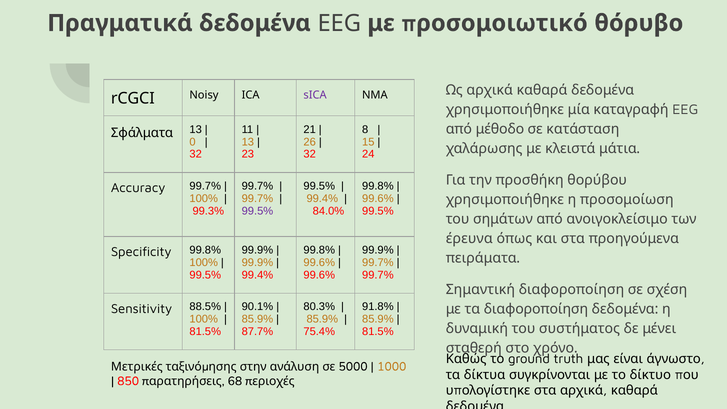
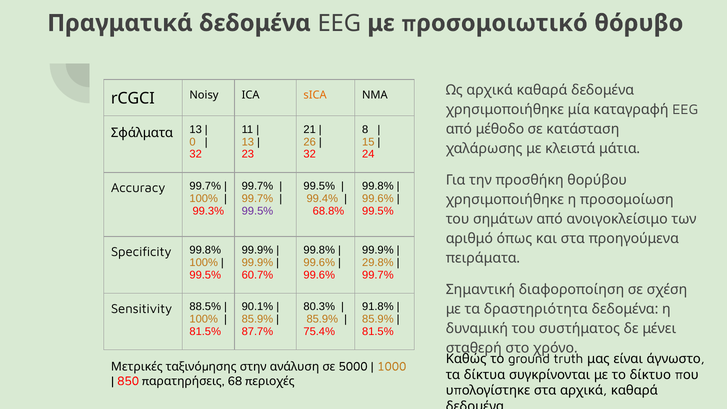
sICA colour: purple -> orange
84.0%: 84.0% -> 68.8%
έρευνα: έρευνα -> αριθμό
99.7% at (378, 262): 99.7% -> 29.8%
99.4% at (257, 275): 99.4% -> 60.7%
τα διαφοροποίηση: διαφοροποίηση -> δραστηριότητα
